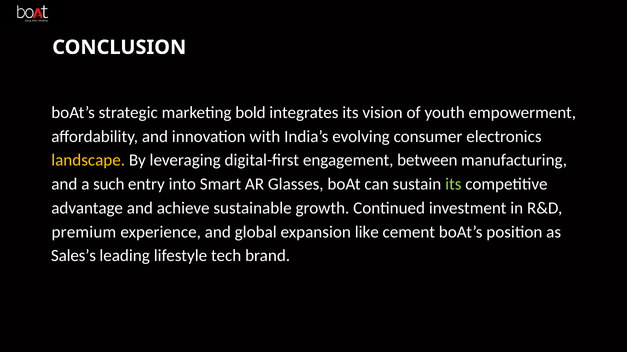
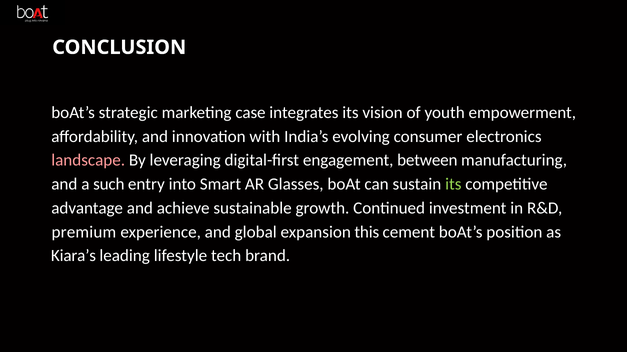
bold: bold -> case
landscape colour: yellow -> pink
like: like -> this
Sales’s: Sales’s -> Kiara’s
